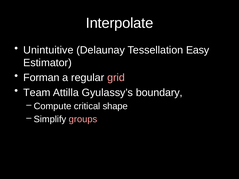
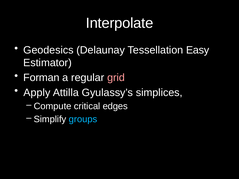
Unintuitive: Unintuitive -> Geodesics
Team: Team -> Apply
boundary: boundary -> simplices
shape: shape -> edges
groups colour: pink -> light blue
